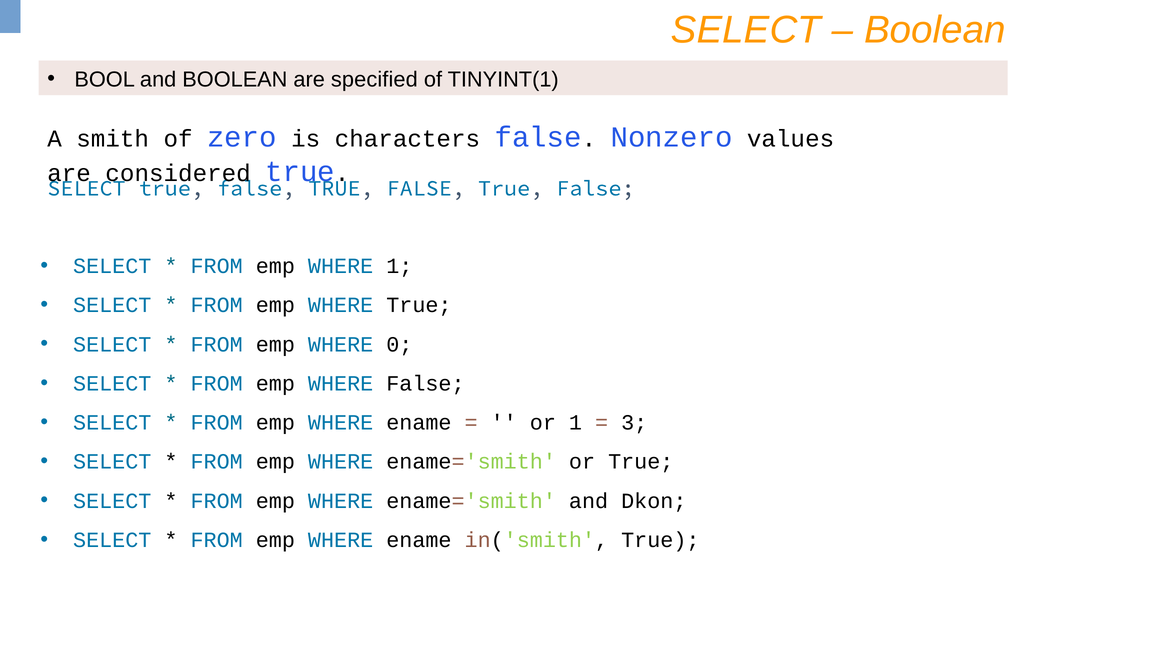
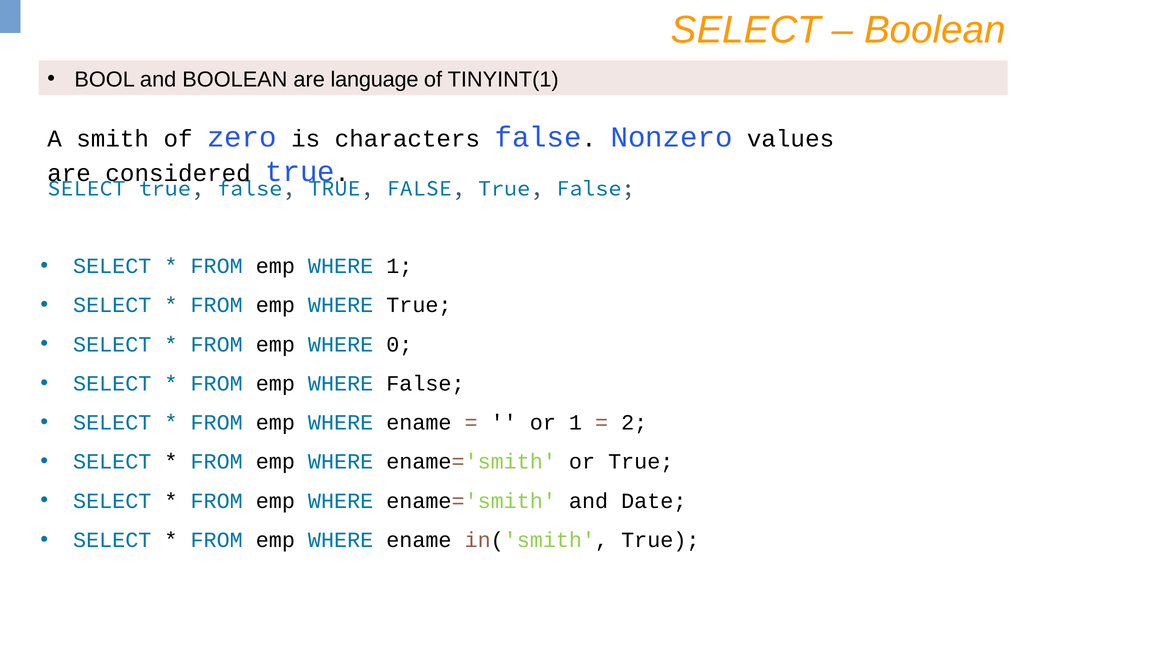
specified: specified -> language
3: 3 -> 2
Dkon: Dkon -> Date
